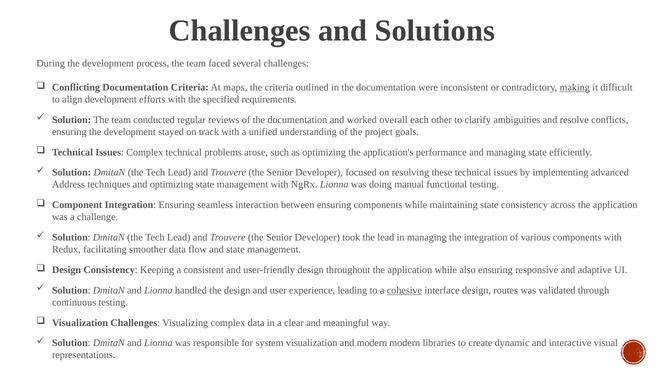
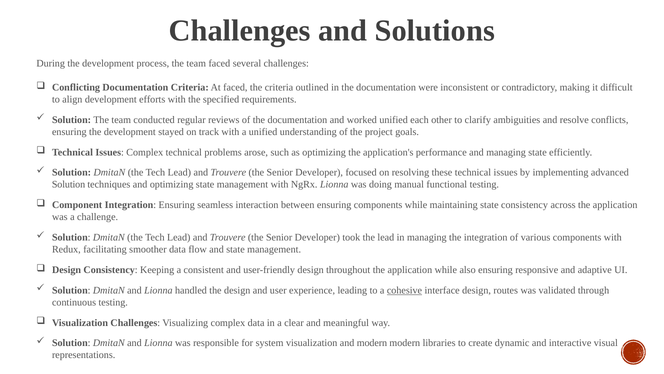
At maps: maps -> faced
making underline: present -> none
worked overall: overall -> unified
Address at (68, 184): Address -> Solution
